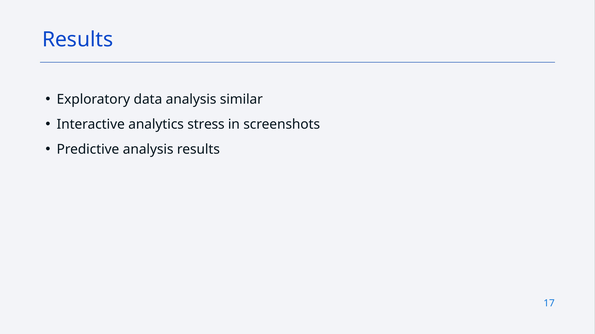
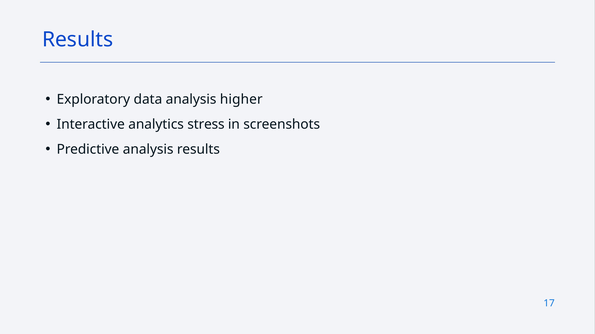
similar: similar -> higher
